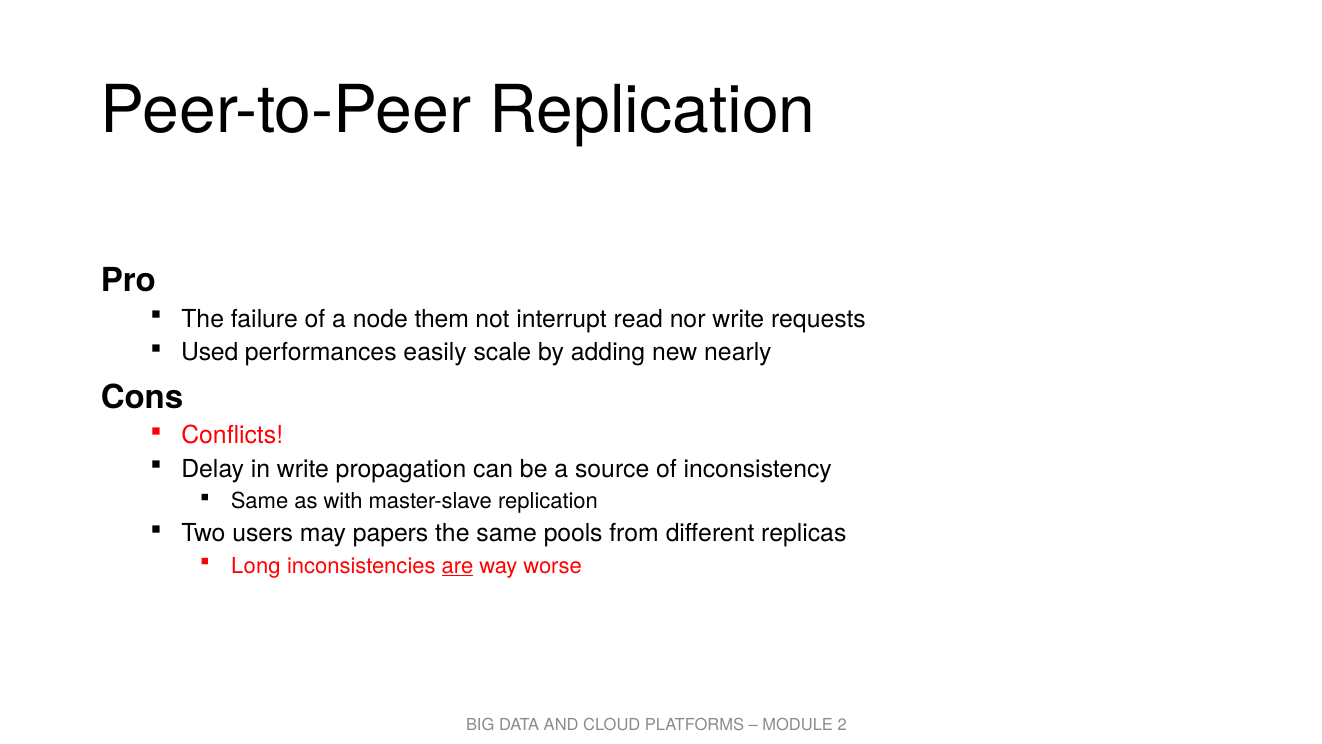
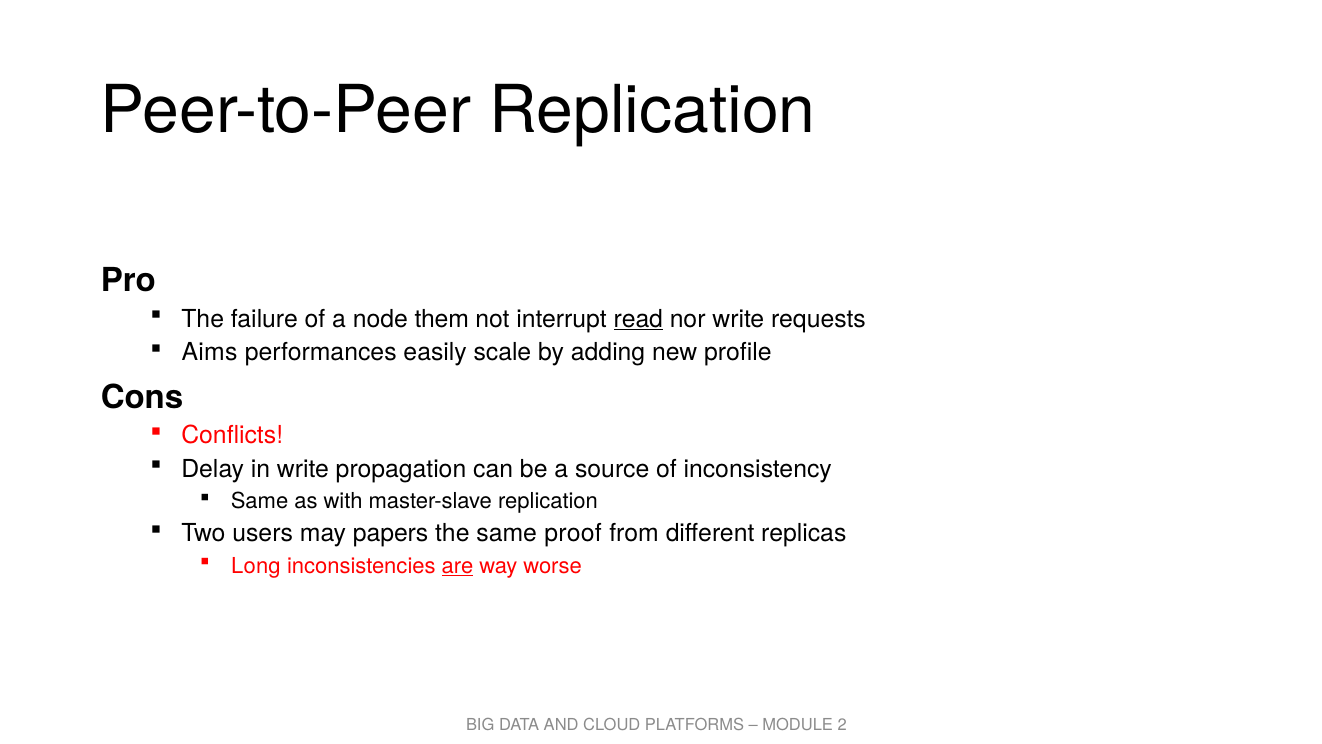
read underline: none -> present
Used: Used -> Aims
nearly: nearly -> profile
pools: pools -> proof
